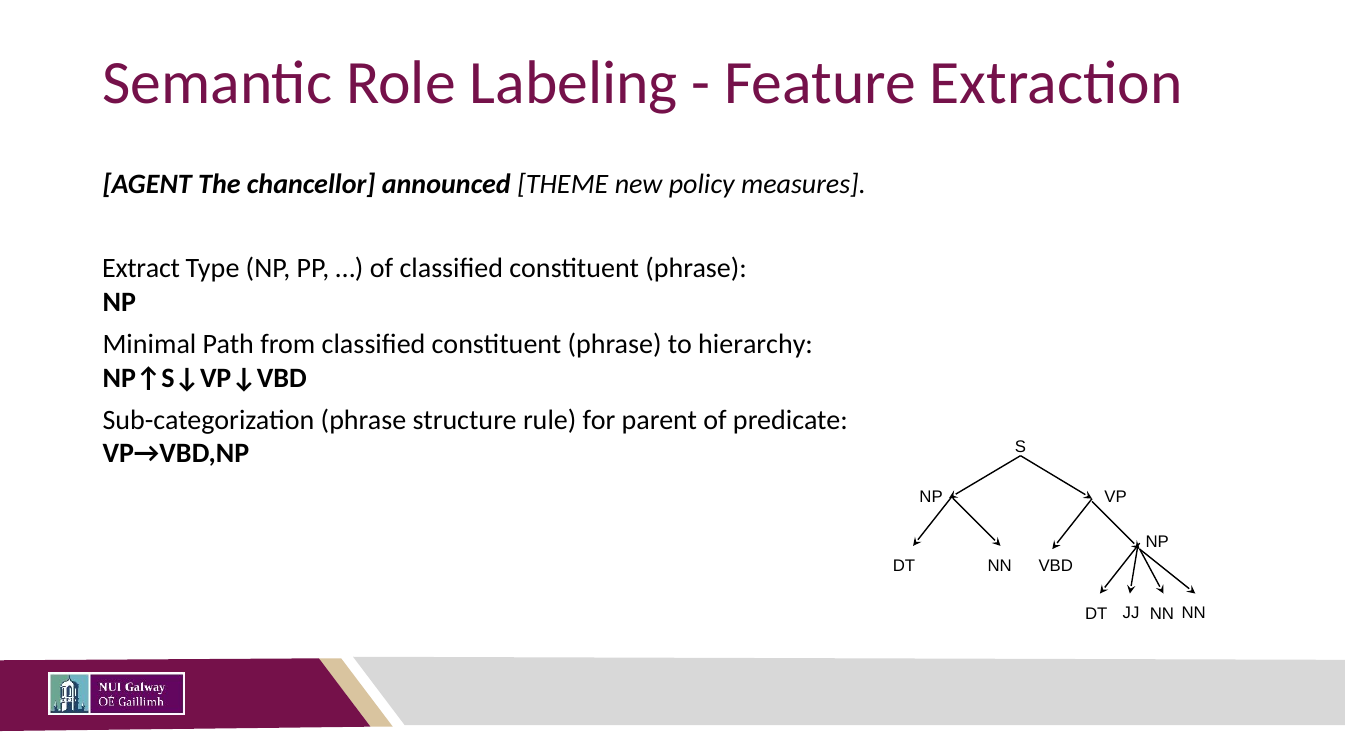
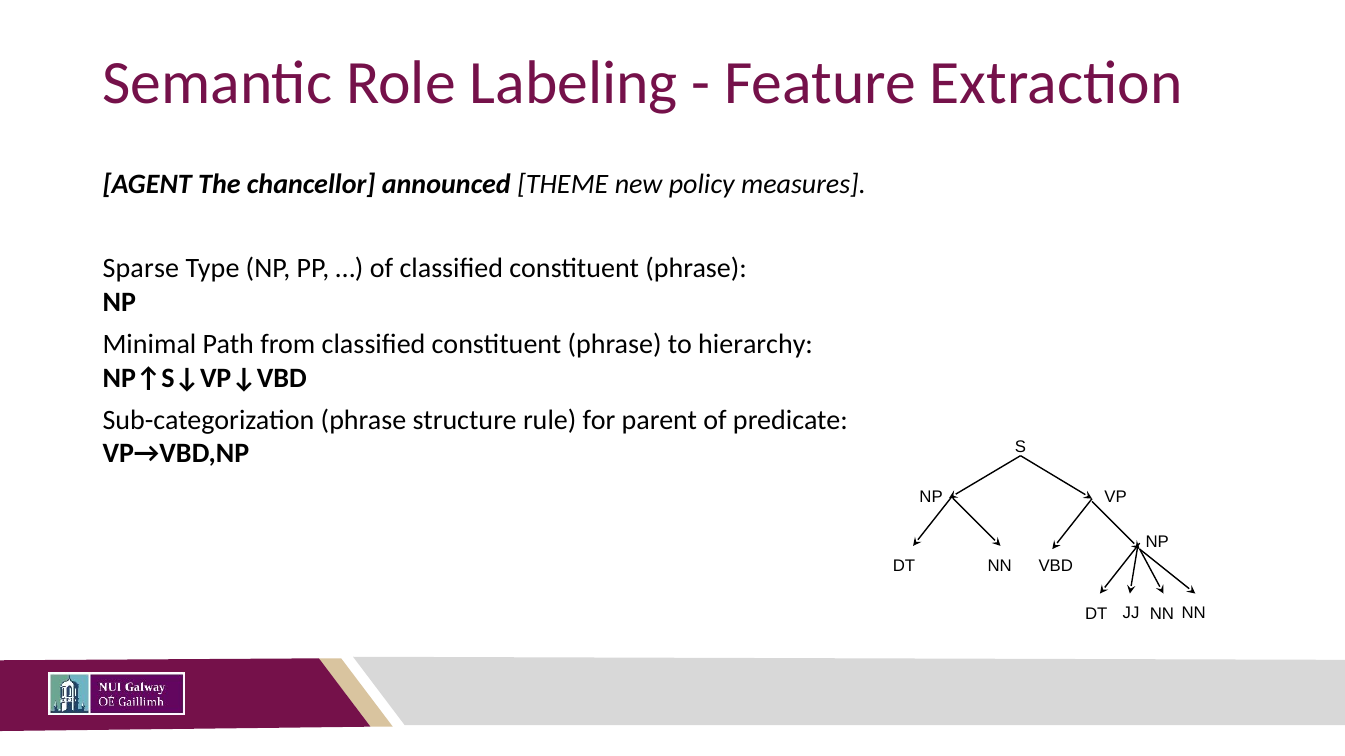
Extract: Extract -> Sparse
